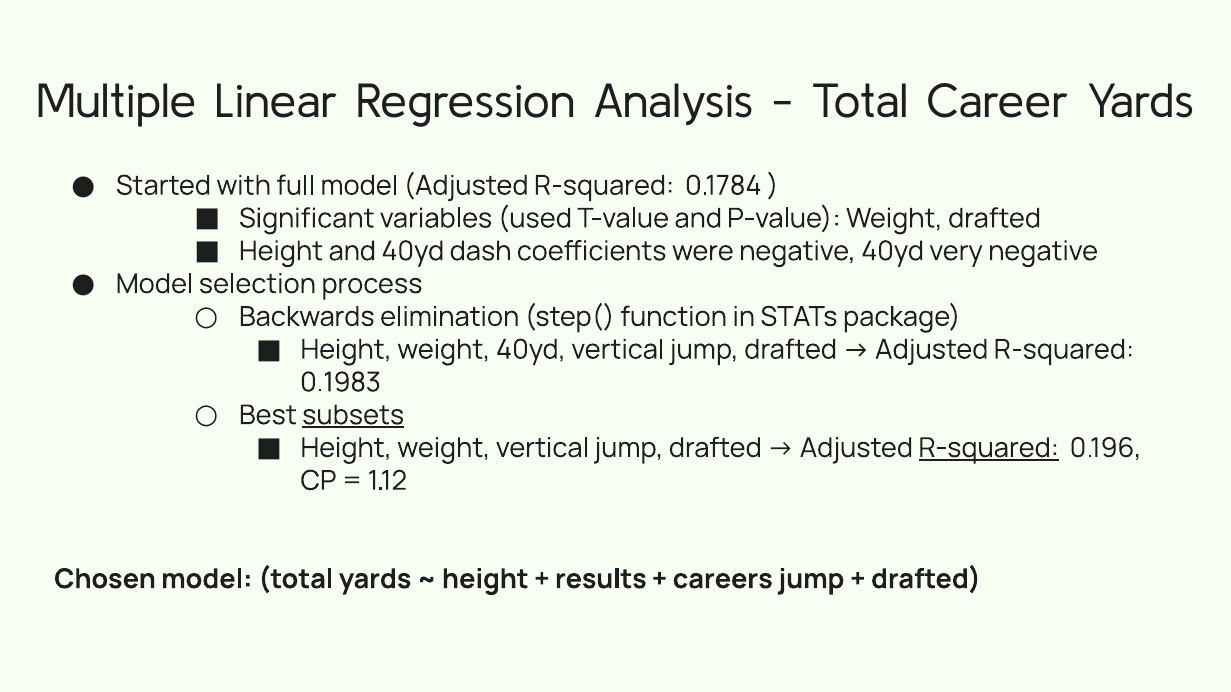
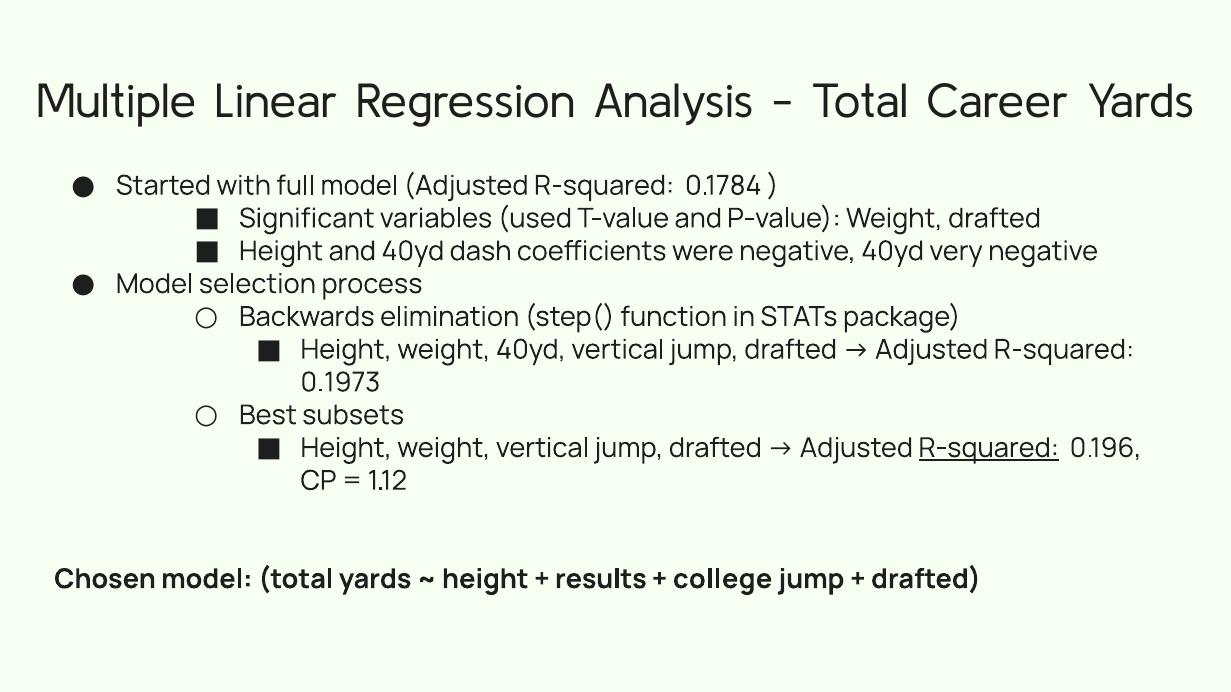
0.1983: 0.1983 -> 0.1973
subsets underline: present -> none
careers: careers -> college
